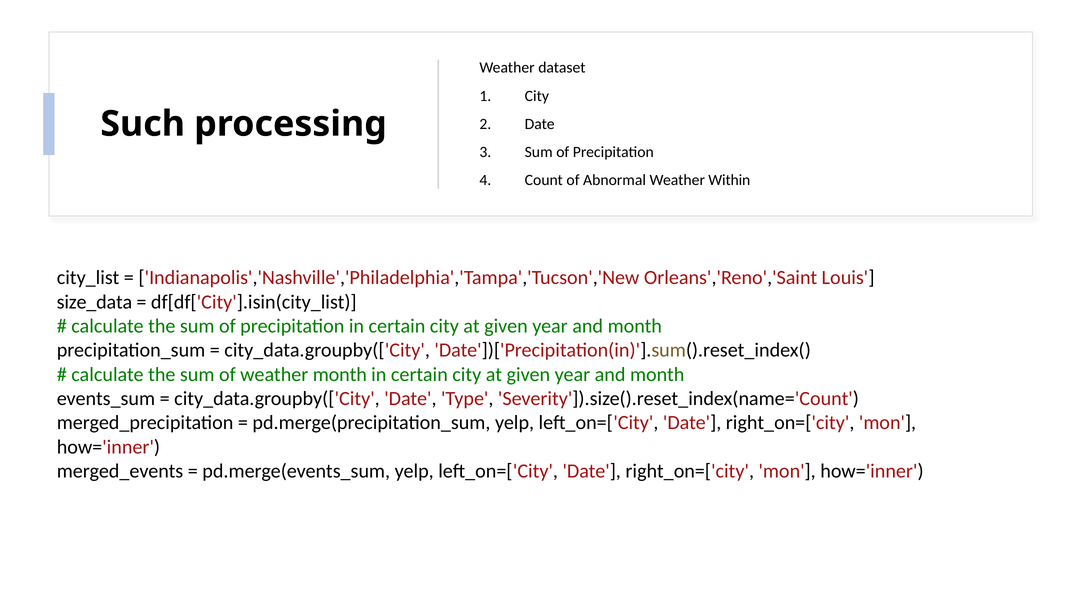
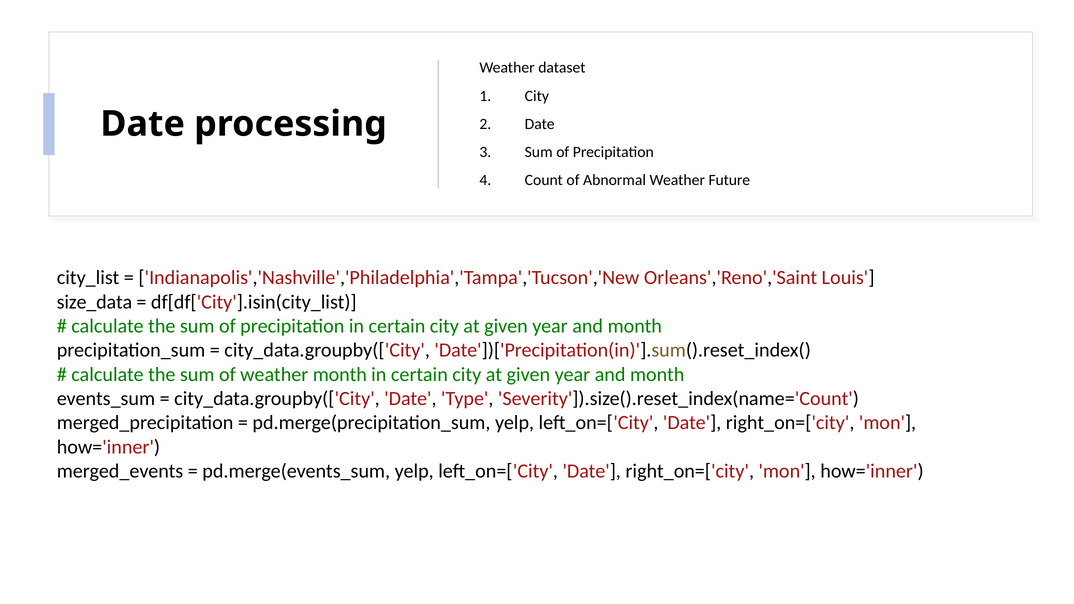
Such at (143, 124): Such -> Date
Within: Within -> Future
